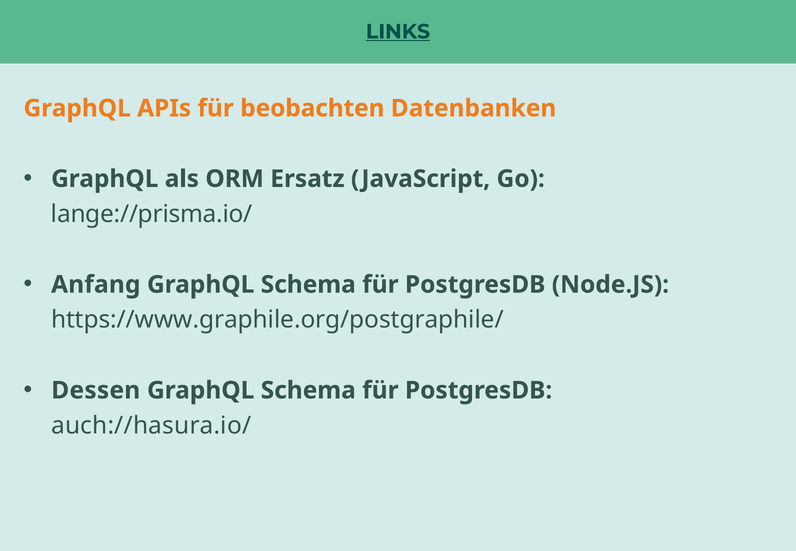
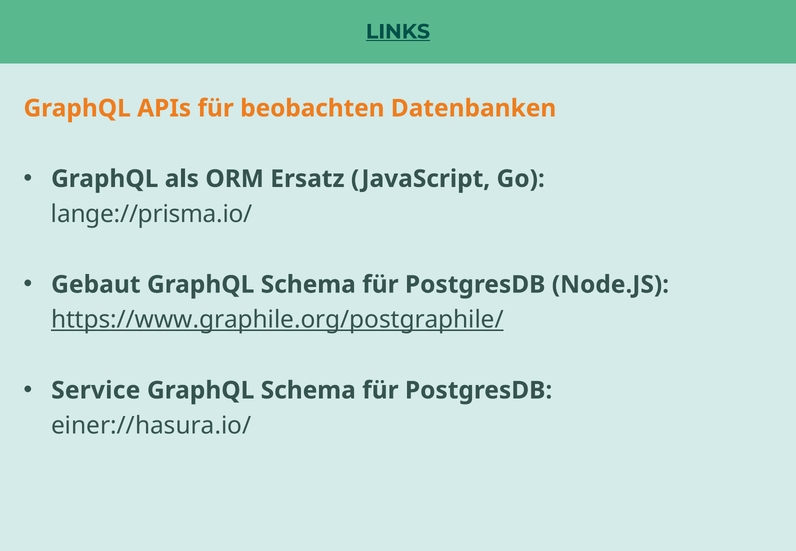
Anfang: Anfang -> Gebaut
https://www.graphile.org/postgraphile/ underline: none -> present
Dessen: Dessen -> Service
auch://hasura.io/: auch://hasura.io/ -> einer://hasura.io/
